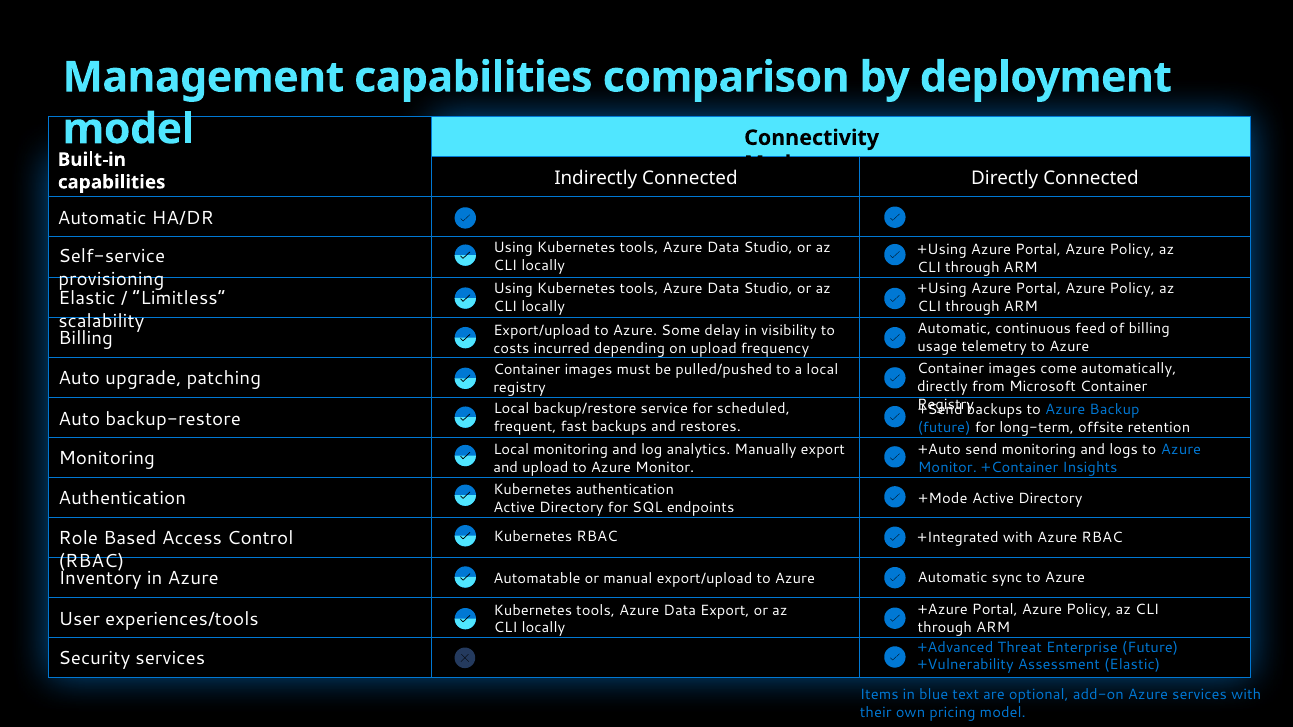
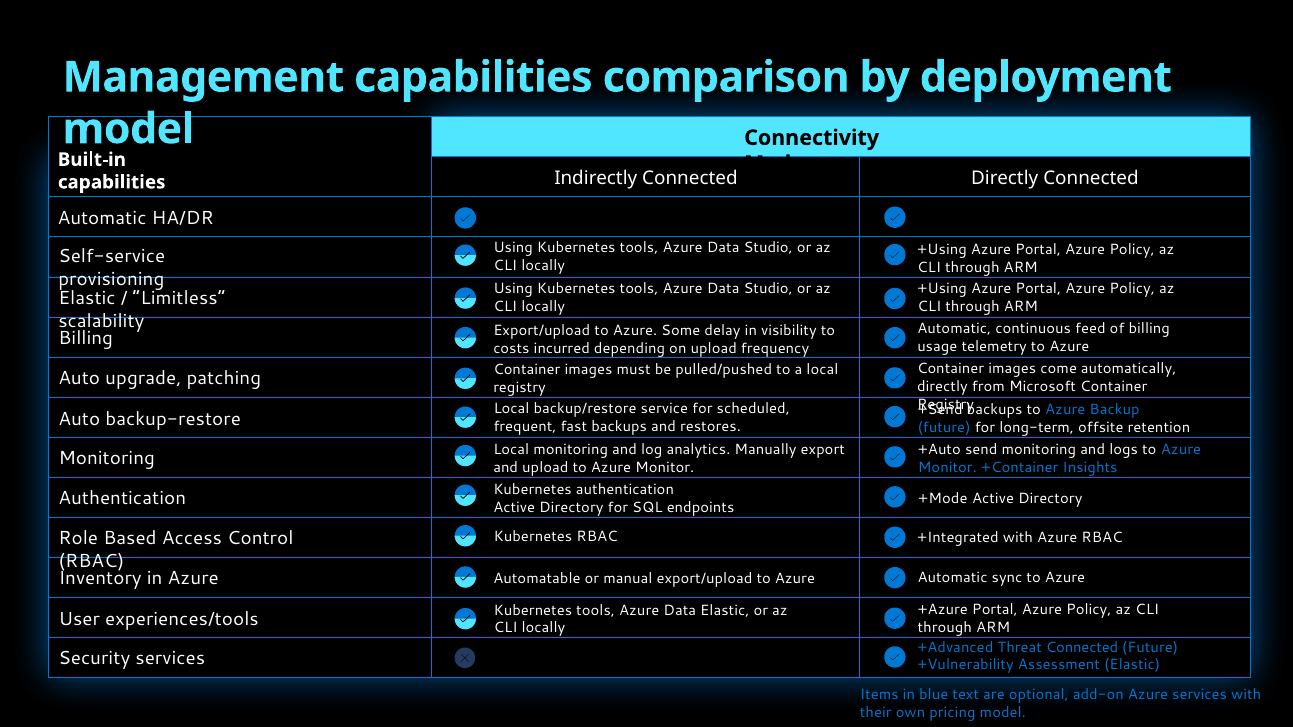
Data Export: Export -> Elastic
Threat Enterprise: Enterprise -> Connected
